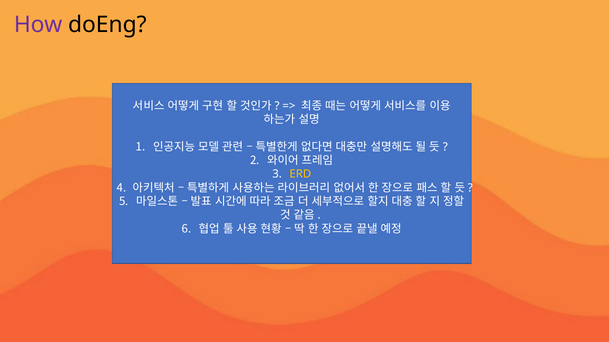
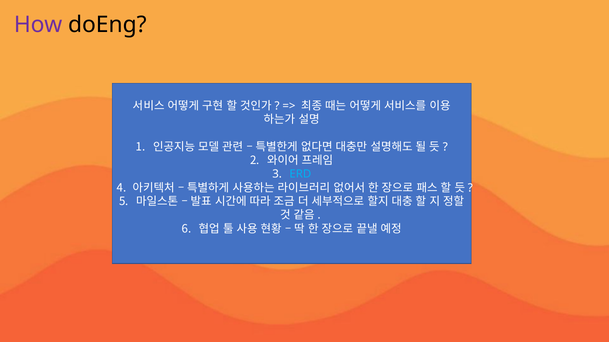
ERD colour: yellow -> light blue
